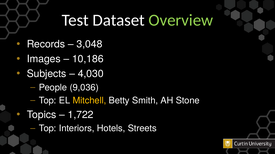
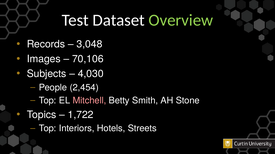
10,186: 10,186 -> 70,106
9,036: 9,036 -> 2,454
Mitchell colour: yellow -> pink
